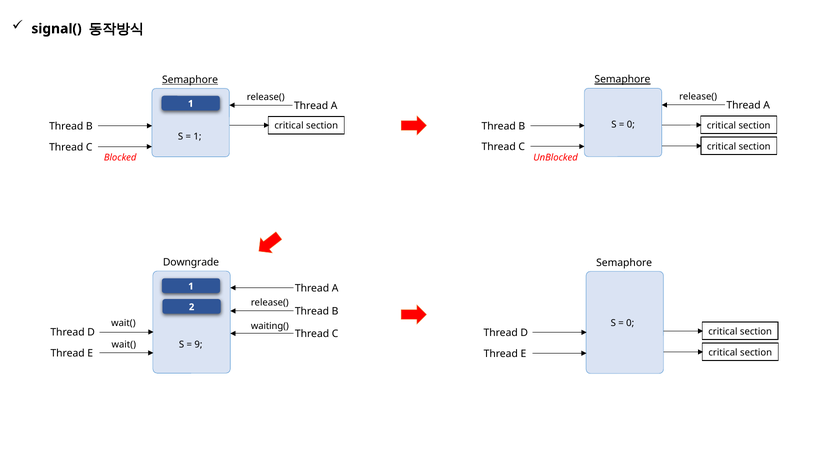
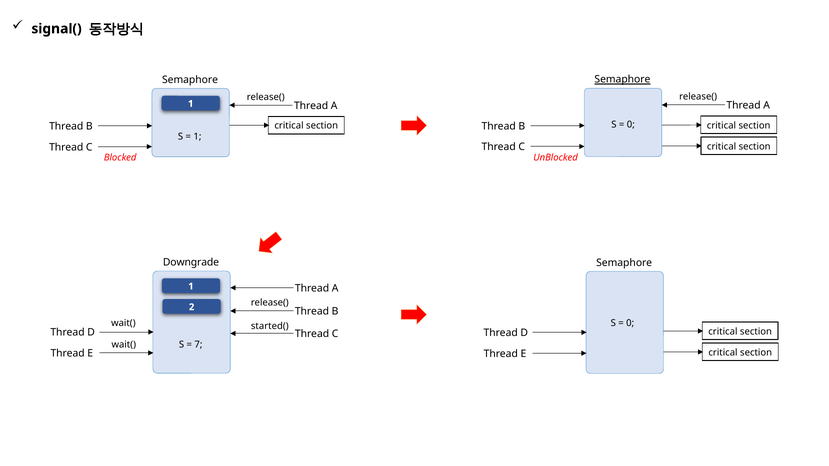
Semaphore at (190, 80) underline: present -> none
waiting(: waiting( -> started(
9: 9 -> 7
